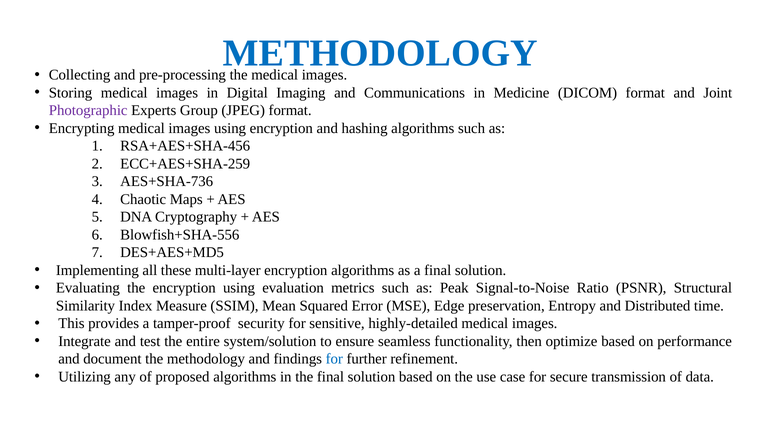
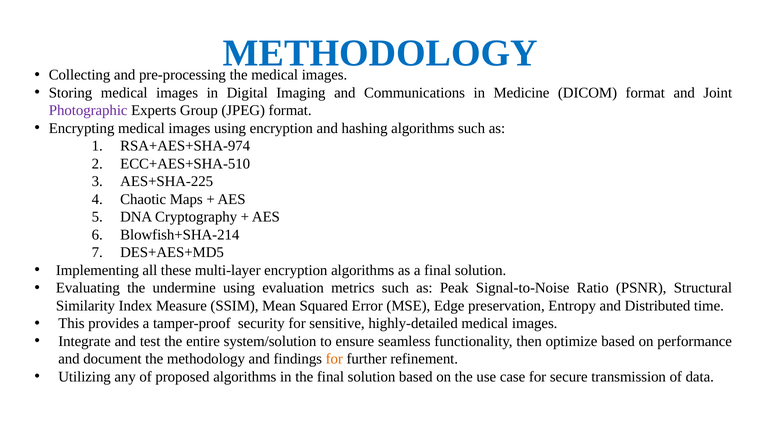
RSA+AES+SHA-456: RSA+AES+SHA-456 -> RSA+AES+SHA-974
ECC+AES+SHA-259: ECC+AES+SHA-259 -> ECC+AES+SHA-510
AES+SHA-736: AES+SHA-736 -> AES+SHA-225
Blowfish+SHA-556: Blowfish+SHA-556 -> Blowfish+SHA-214
the encryption: encryption -> undermine
for at (334, 360) colour: blue -> orange
